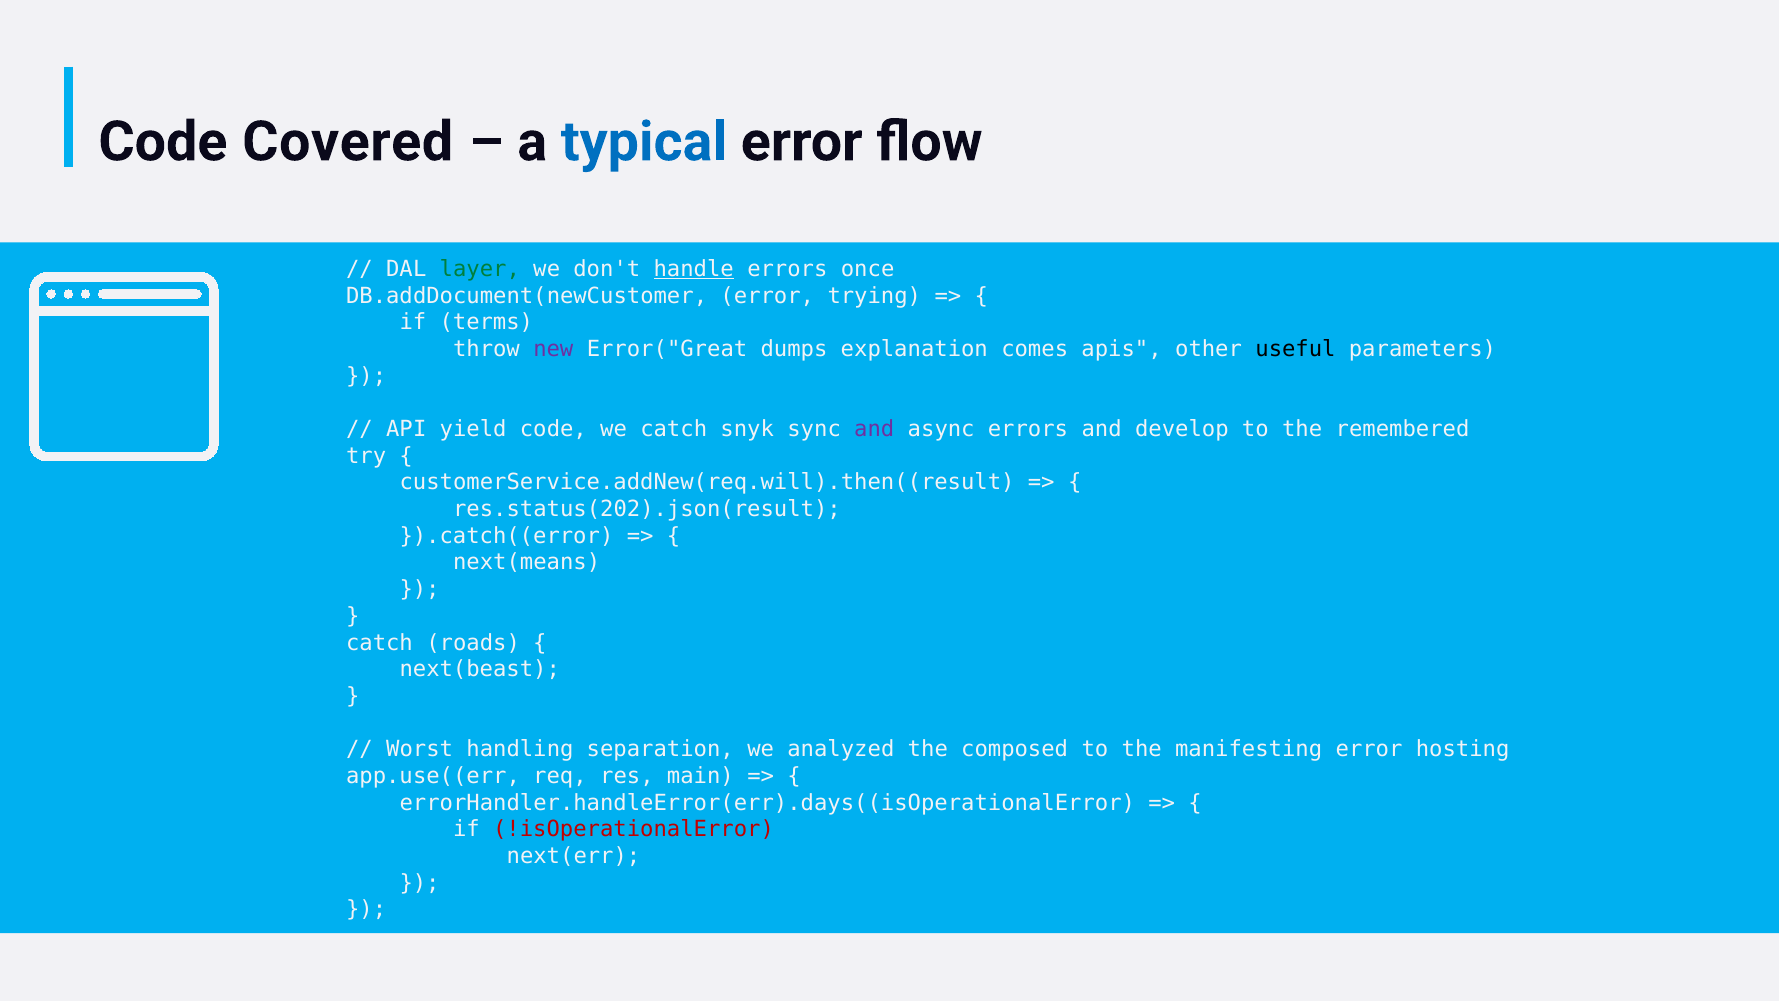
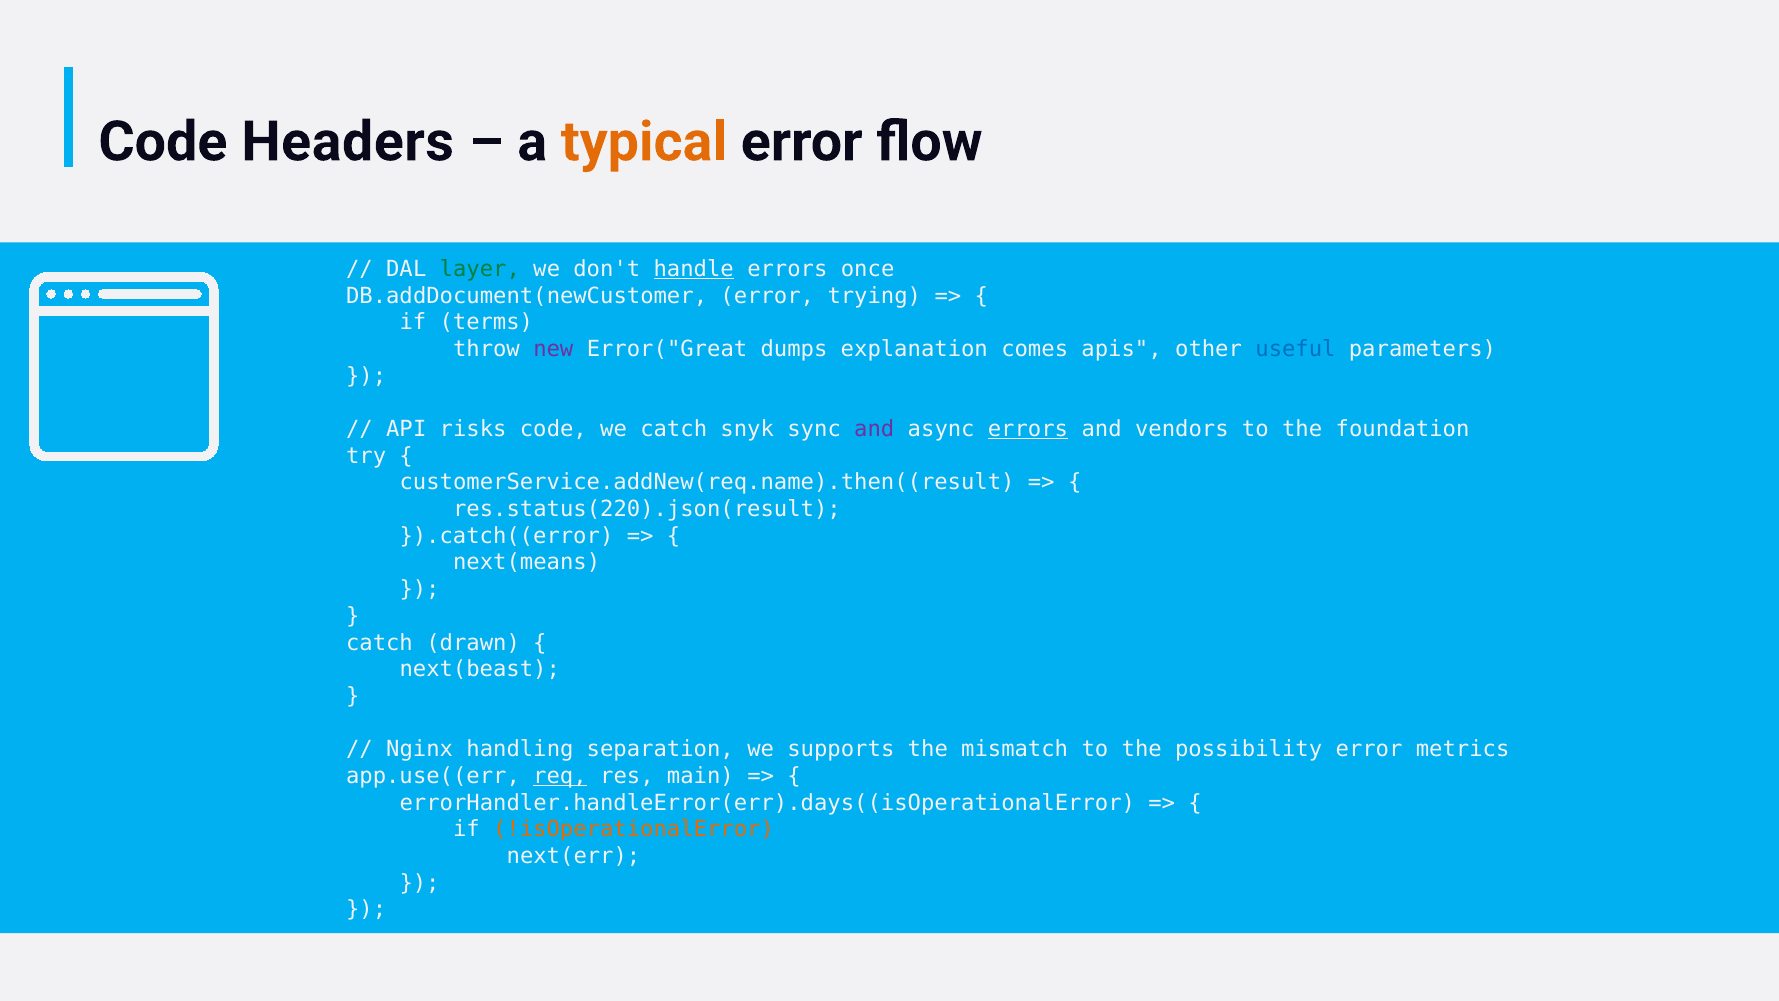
Covered: Covered -> Headers
typical colour: blue -> orange
useful colour: black -> blue
yield: yield -> risks
errors at (1028, 429) underline: none -> present
develop: develop -> vendors
remembered: remembered -> foundation
customerService.addNew(req.will).then((result: customerService.addNew(req.will).then((result -> customerService.addNew(req.name).then((result
res.status(202).json(result: res.status(202).json(result -> res.status(220).json(result
roads: roads -> drawn
Worst: Worst -> Nginx
analyzed: analyzed -> supports
composed: composed -> mismatch
manifesting: manifesting -> possibility
hosting: hosting -> metrics
req underline: none -> present
!isOperationalError colour: red -> orange
